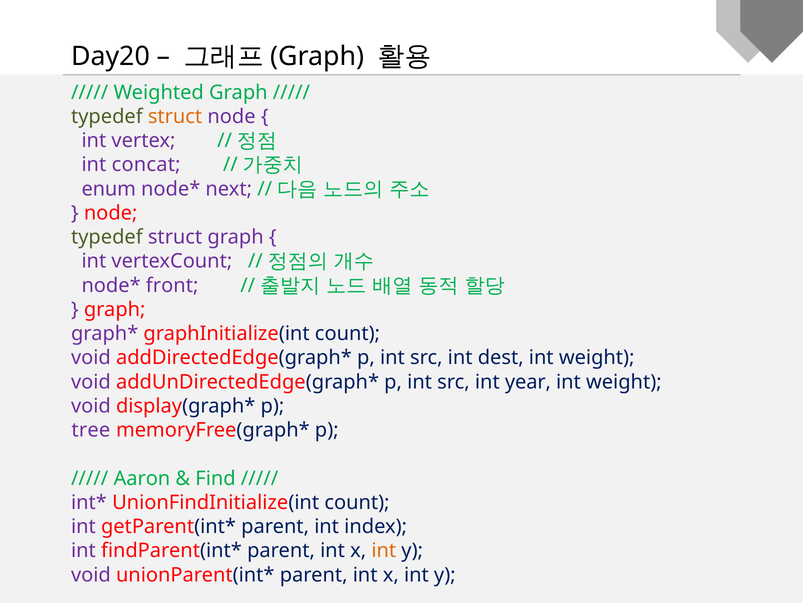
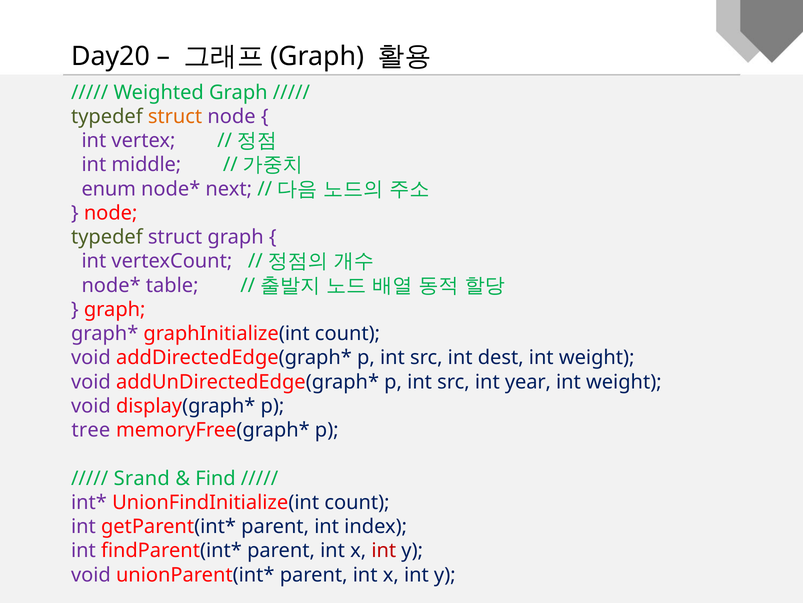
concat: concat -> middle
front: front -> table
Aaron: Aaron -> Srand
int at (384, 550) colour: orange -> red
